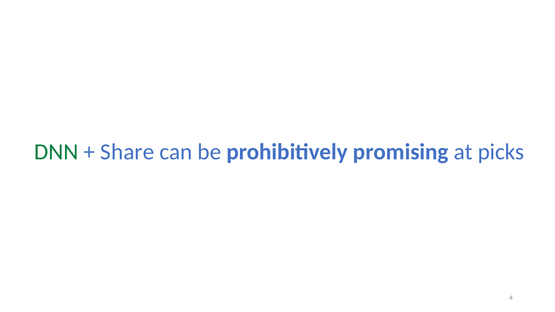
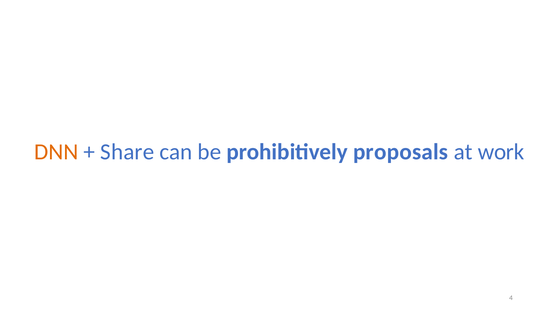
DNN colour: green -> orange
promising: promising -> proposals
picks: picks -> work
